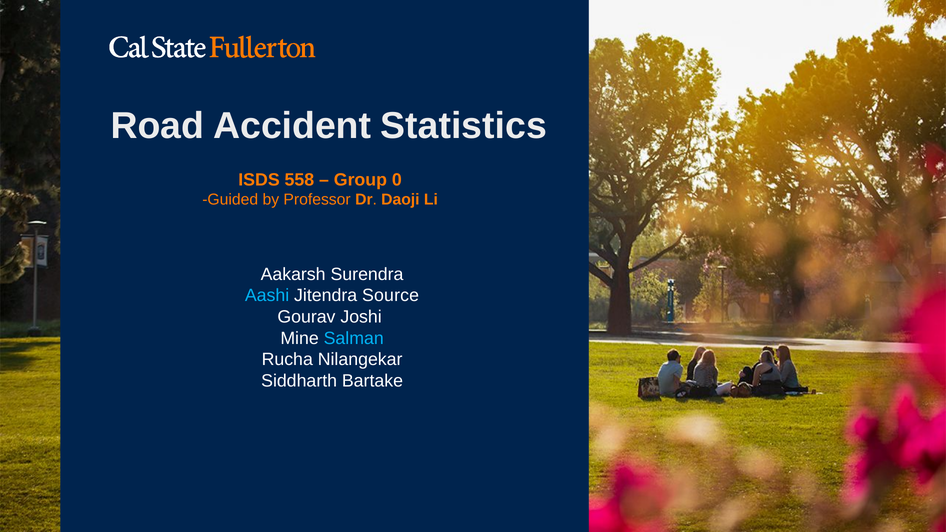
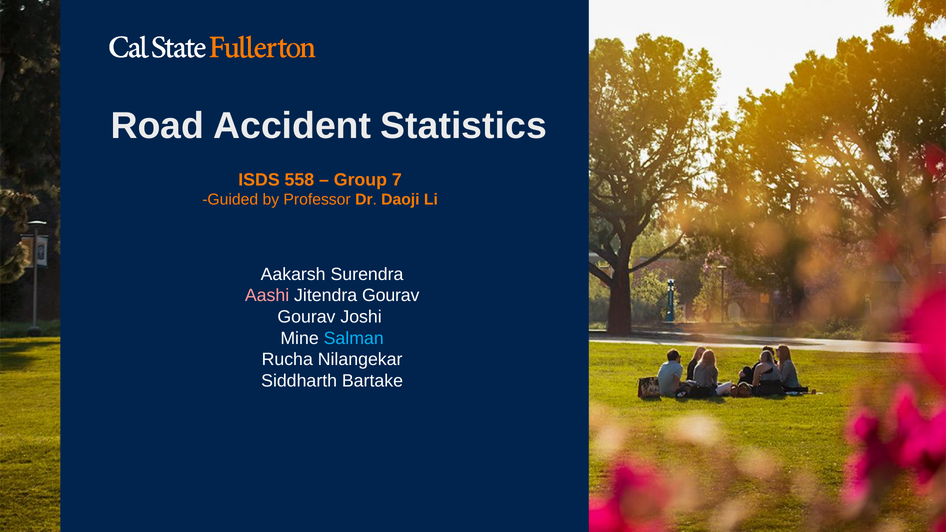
0: 0 -> 7
Aashi colour: light blue -> pink
Jitendra Source: Source -> Gourav
